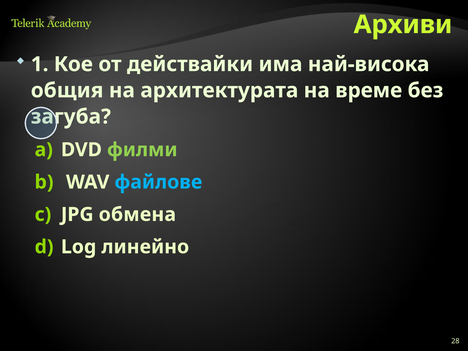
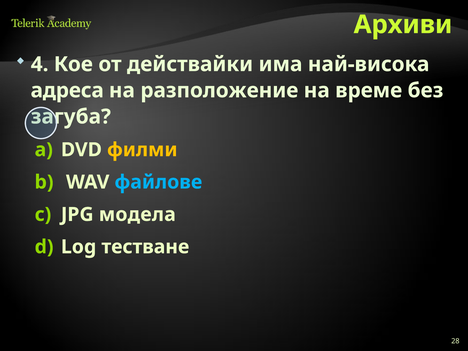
1: 1 -> 4
общия: общия -> адреса
архитектурата: архитектурата -> разположение
филми colour: light green -> yellow
обмена: обмена -> модела
линейно: линейно -> тестване
